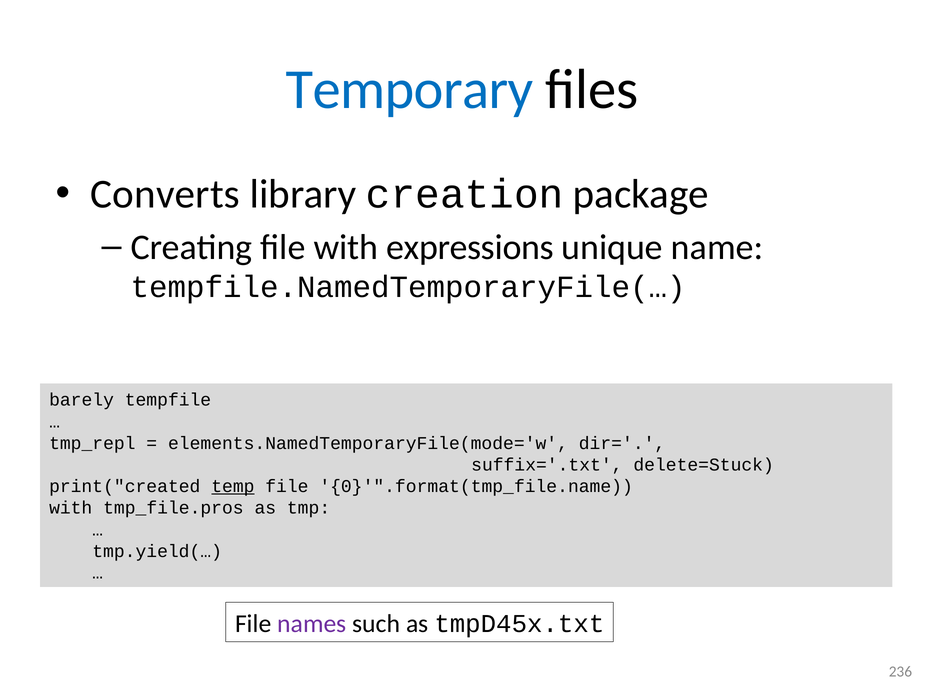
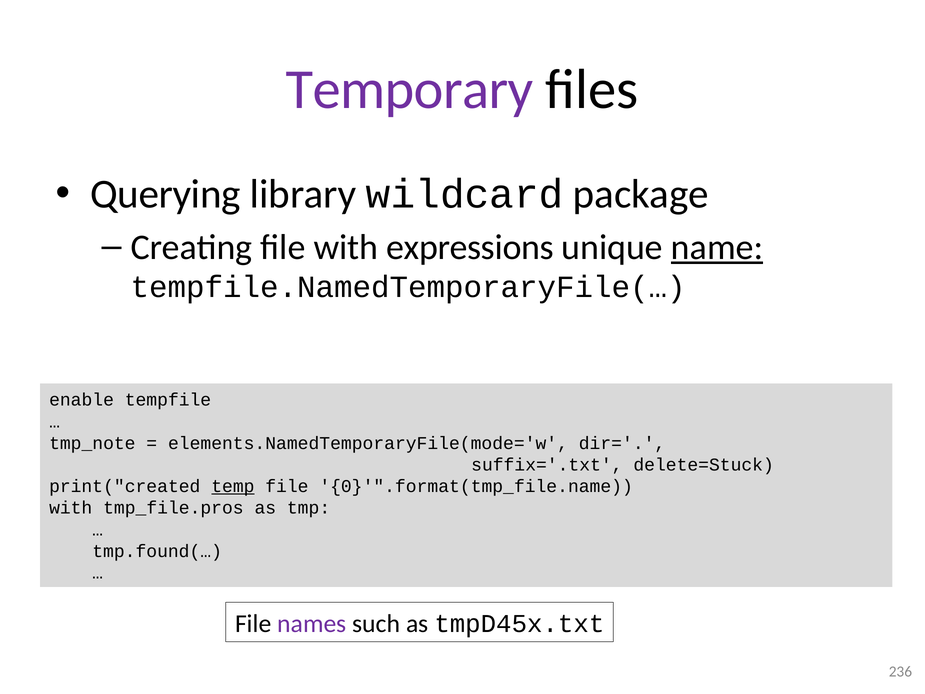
Temporary colour: blue -> purple
Converts: Converts -> Querying
creation: creation -> wildcard
name underline: none -> present
barely: barely -> enable
tmp_repl: tmp_repl -> tmp_note
tmp.yield(…: tmp.yield(… -> tmp.found(…
